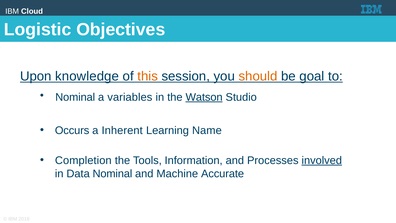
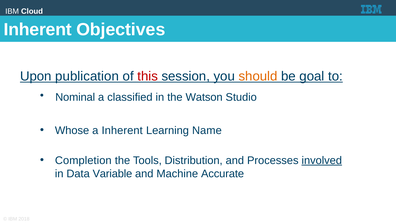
Logistic at (38, 29): Logistic -> Inherent
knowledge: knowledge -> publication
this colour: orange -> red
variables: variables -> classified
Watson underline: present -> none
Occurs: Occurs -> Whose
Information: Information -> Distribution
Data Nominal: Nominal -> Variable
